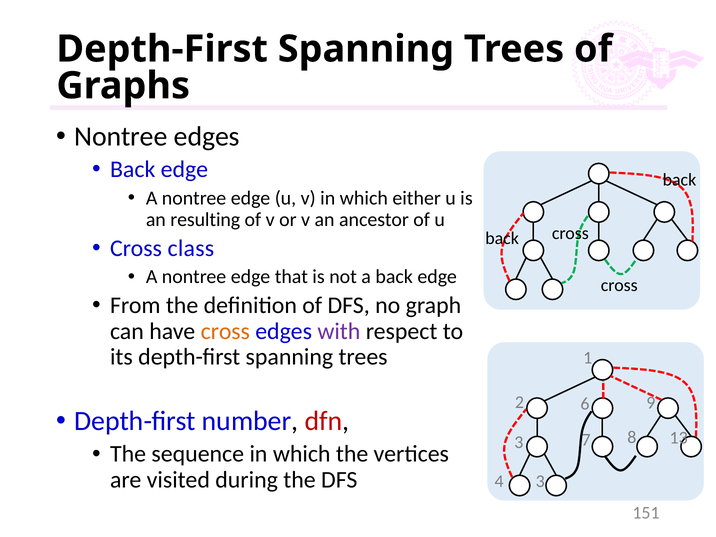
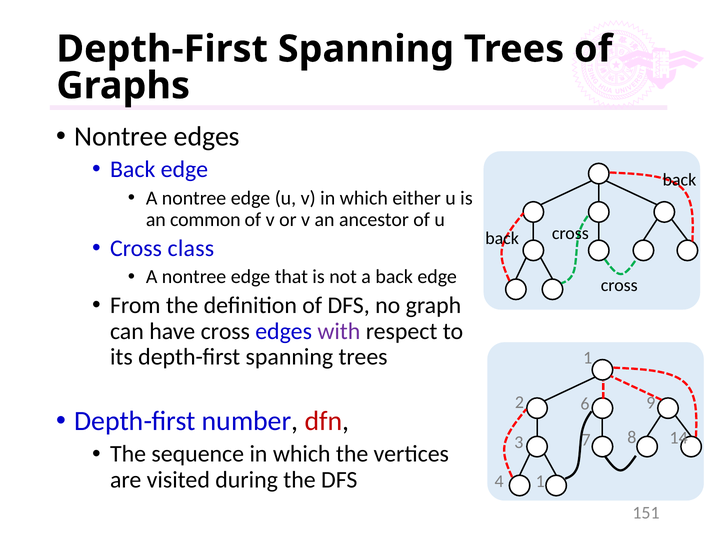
resulting: resulting -> common
cross at (225, 331) colour: orange -> black
13: 13 -> 14
4 3: 3 -> 1
